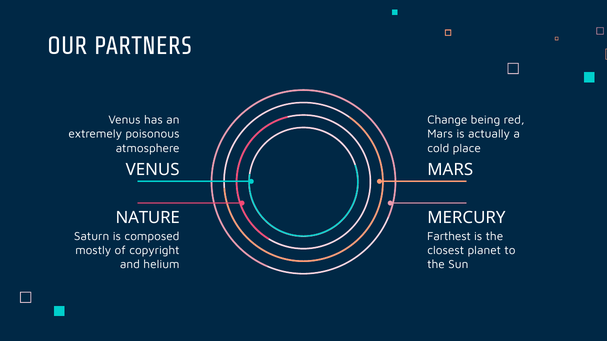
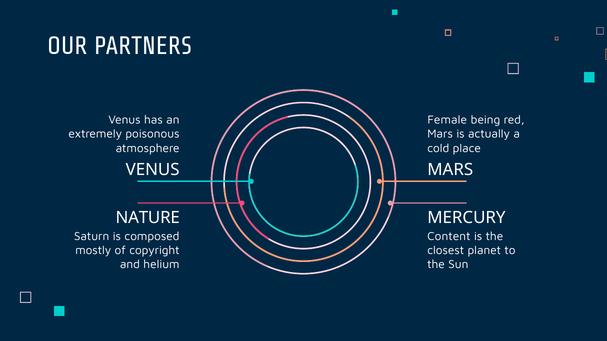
Change: Change -> Female
Farthest: Farthest -> Content
